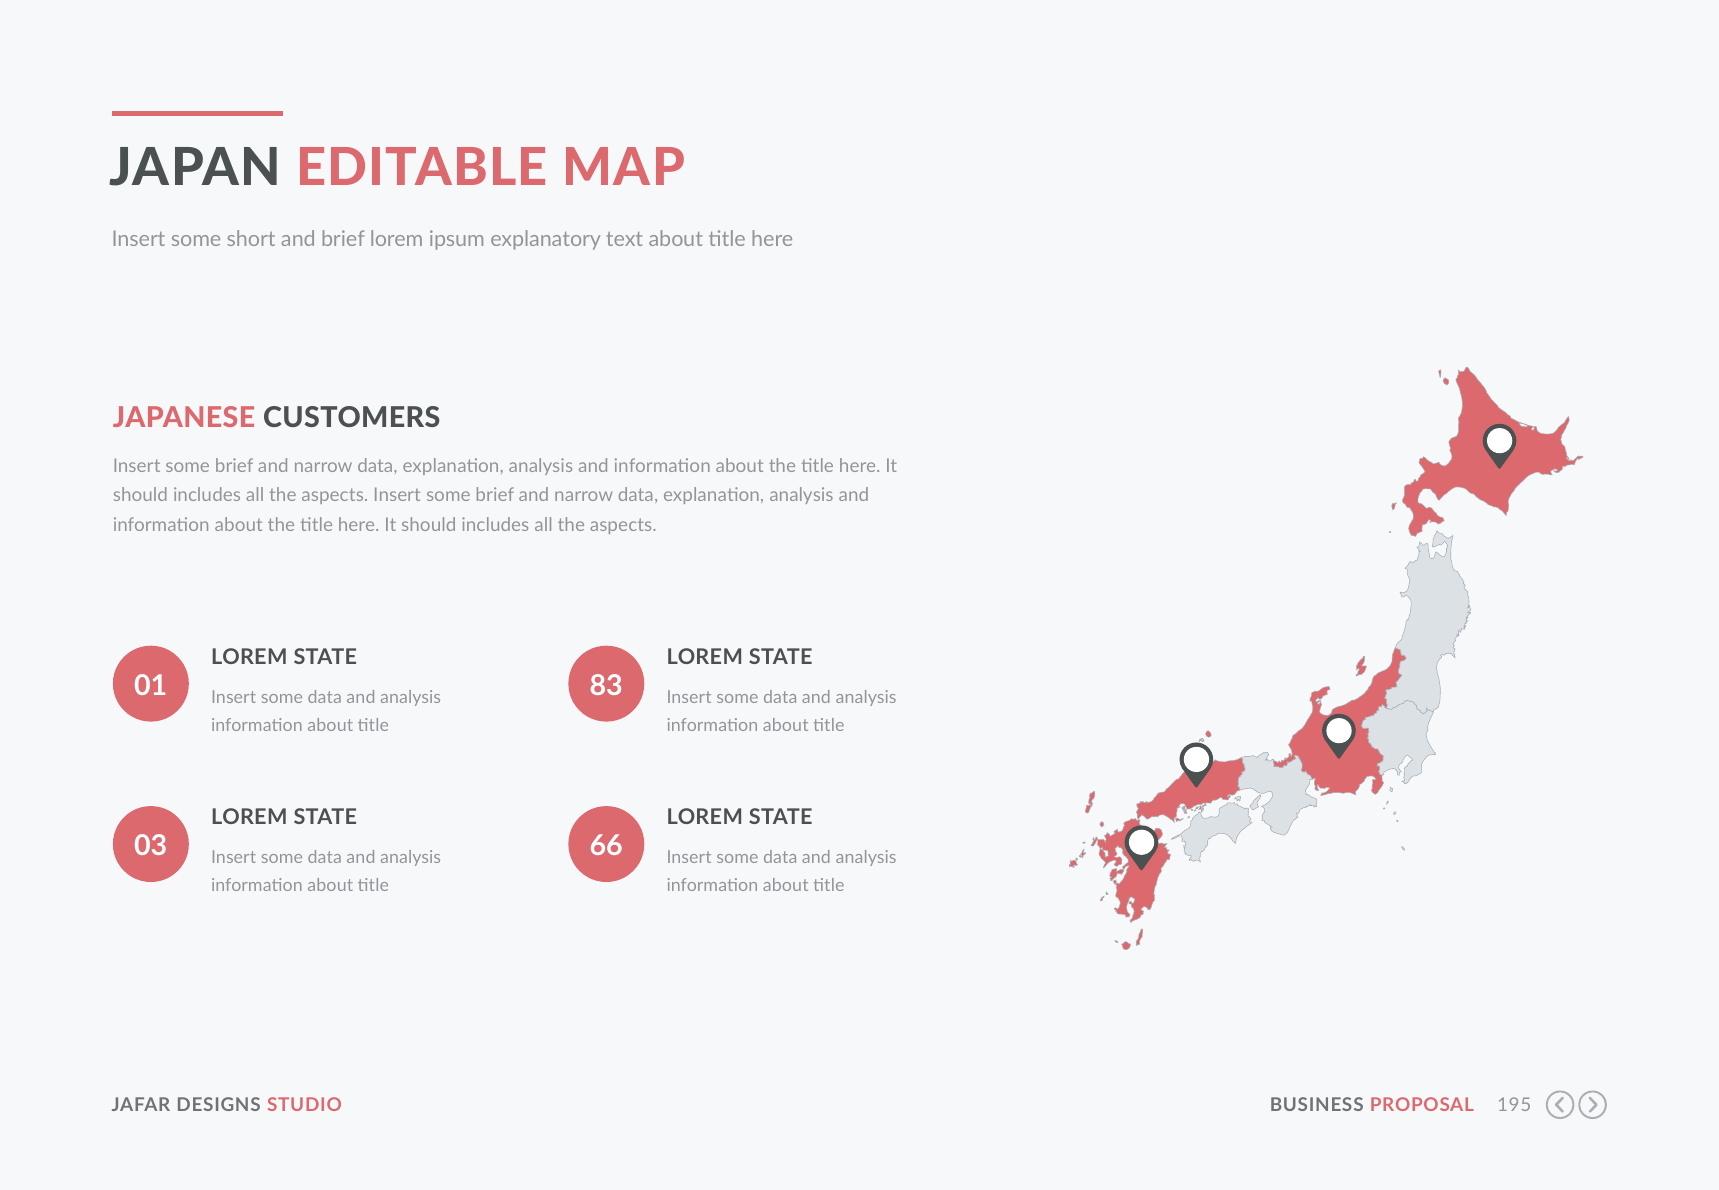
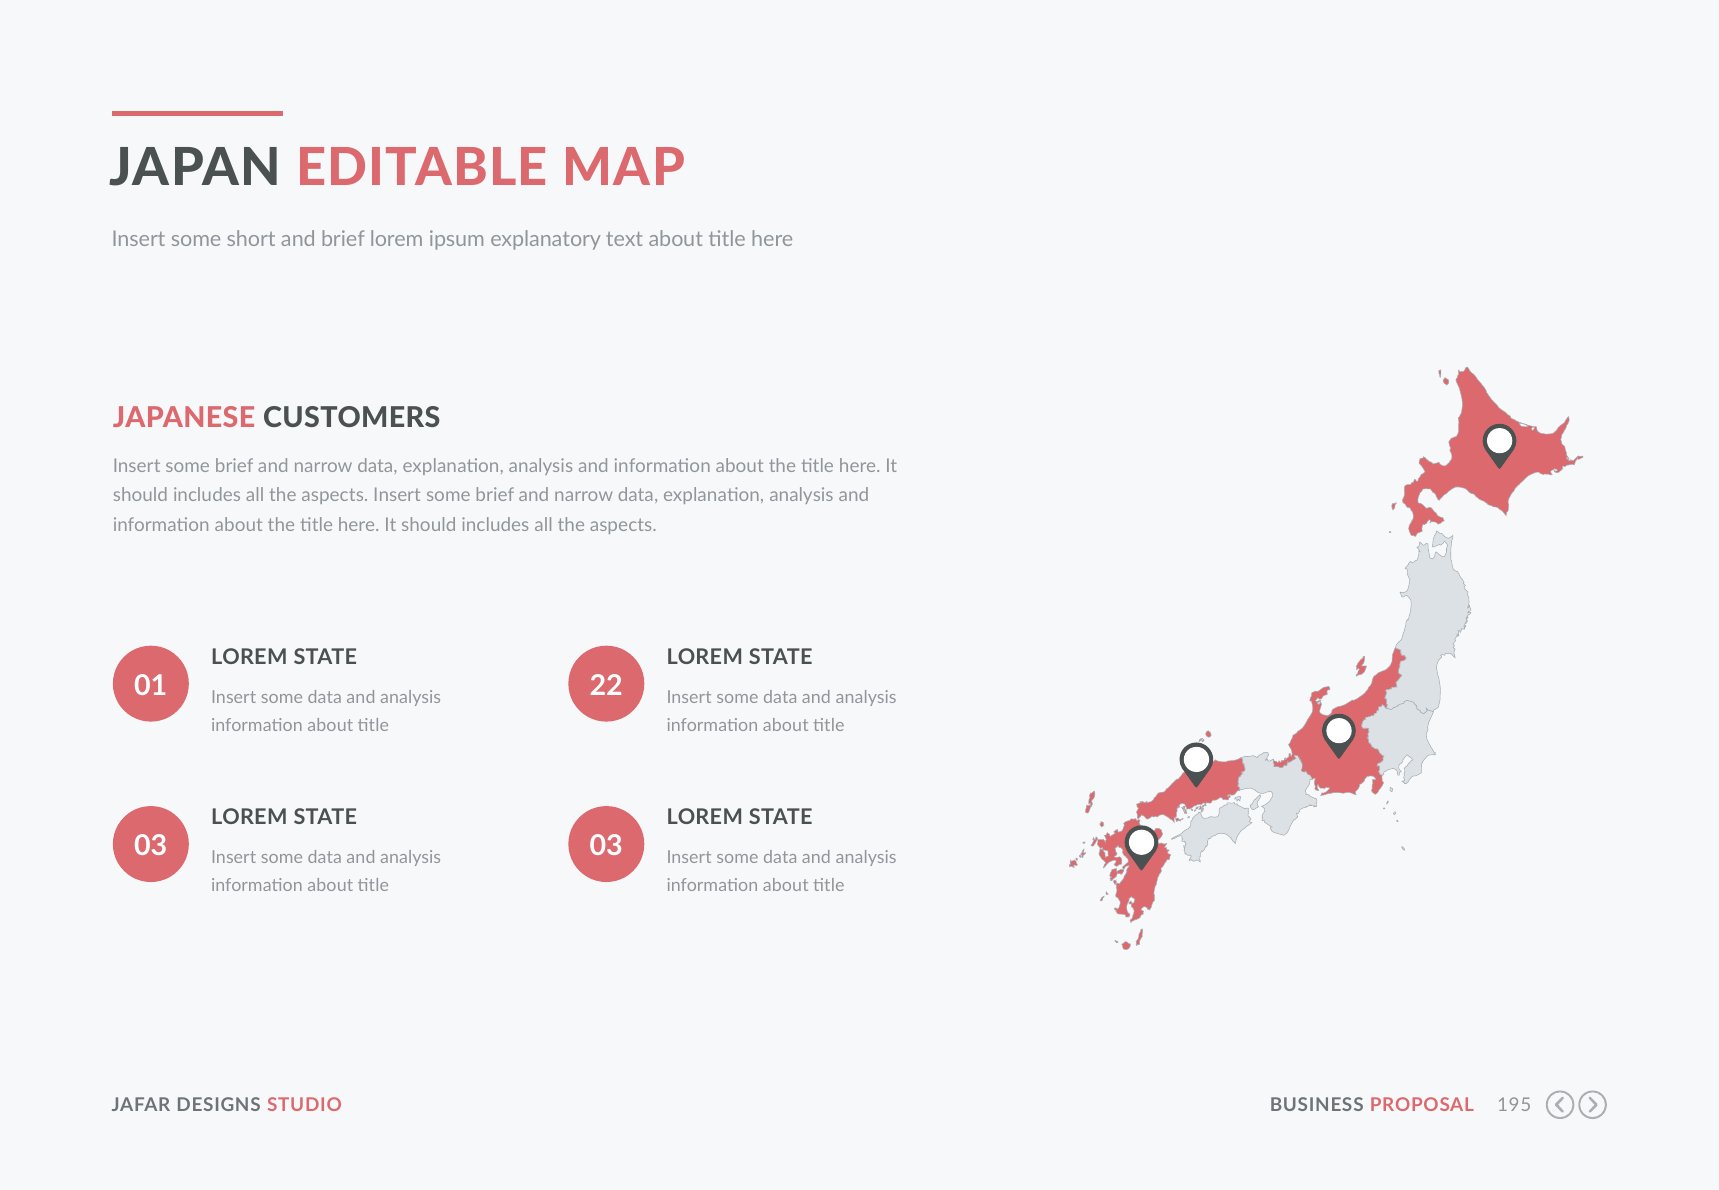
83: 83 -> 22
03 66: 66 -> 03
